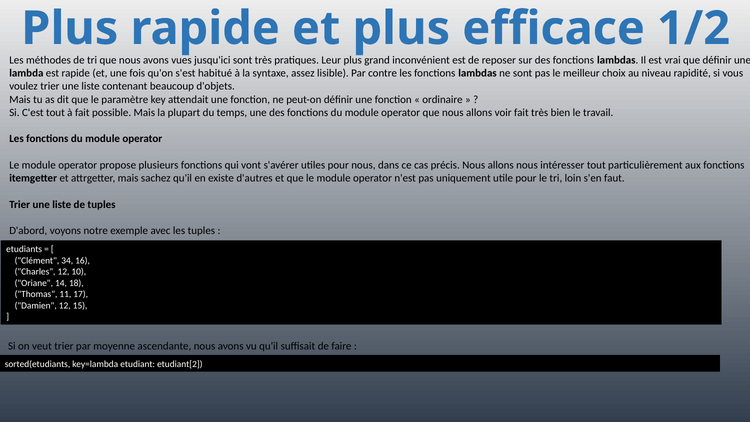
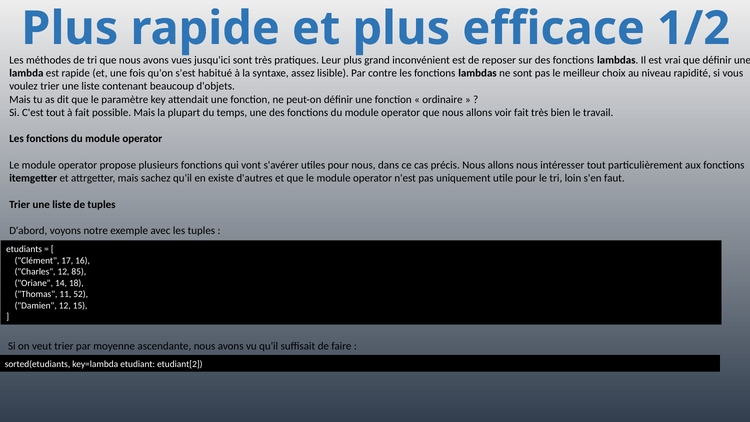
34: 34 -> 17
10: 10 -> 85
17: 17 -> 52
